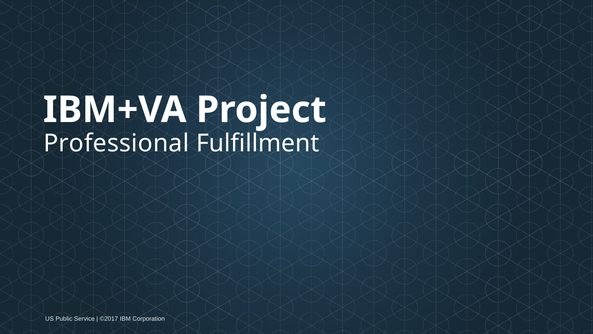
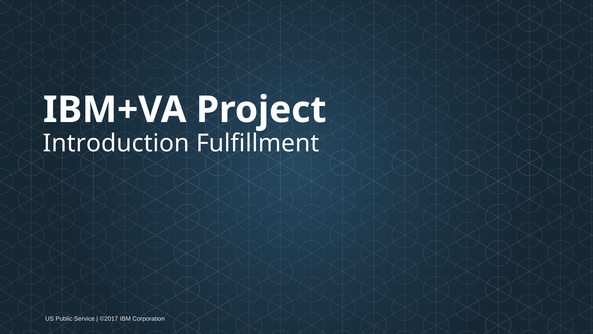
Professional: Professional -> Introduction
